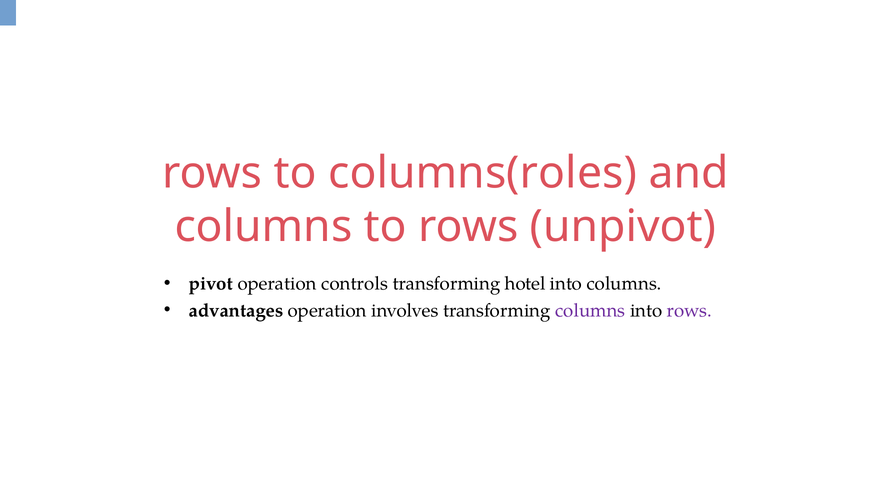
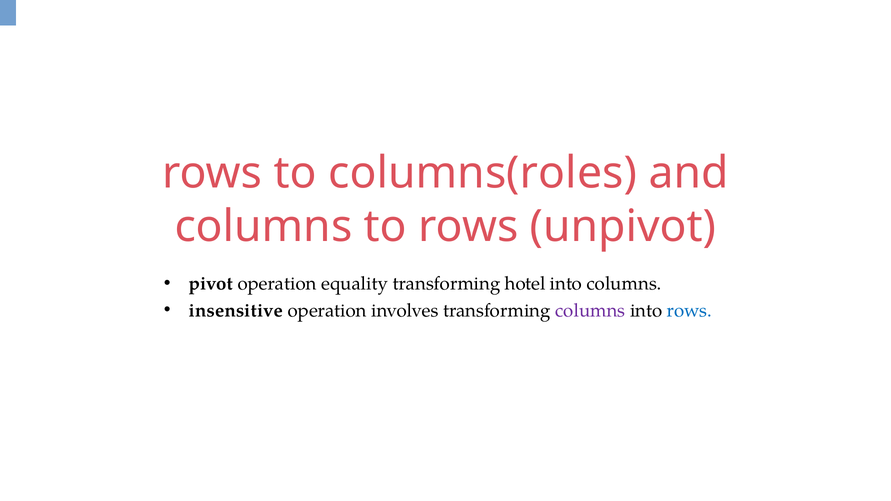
controls: controls -> equality
advantages: advantages -> insensitive
rows at (689, 310) colour: purple -> blue
